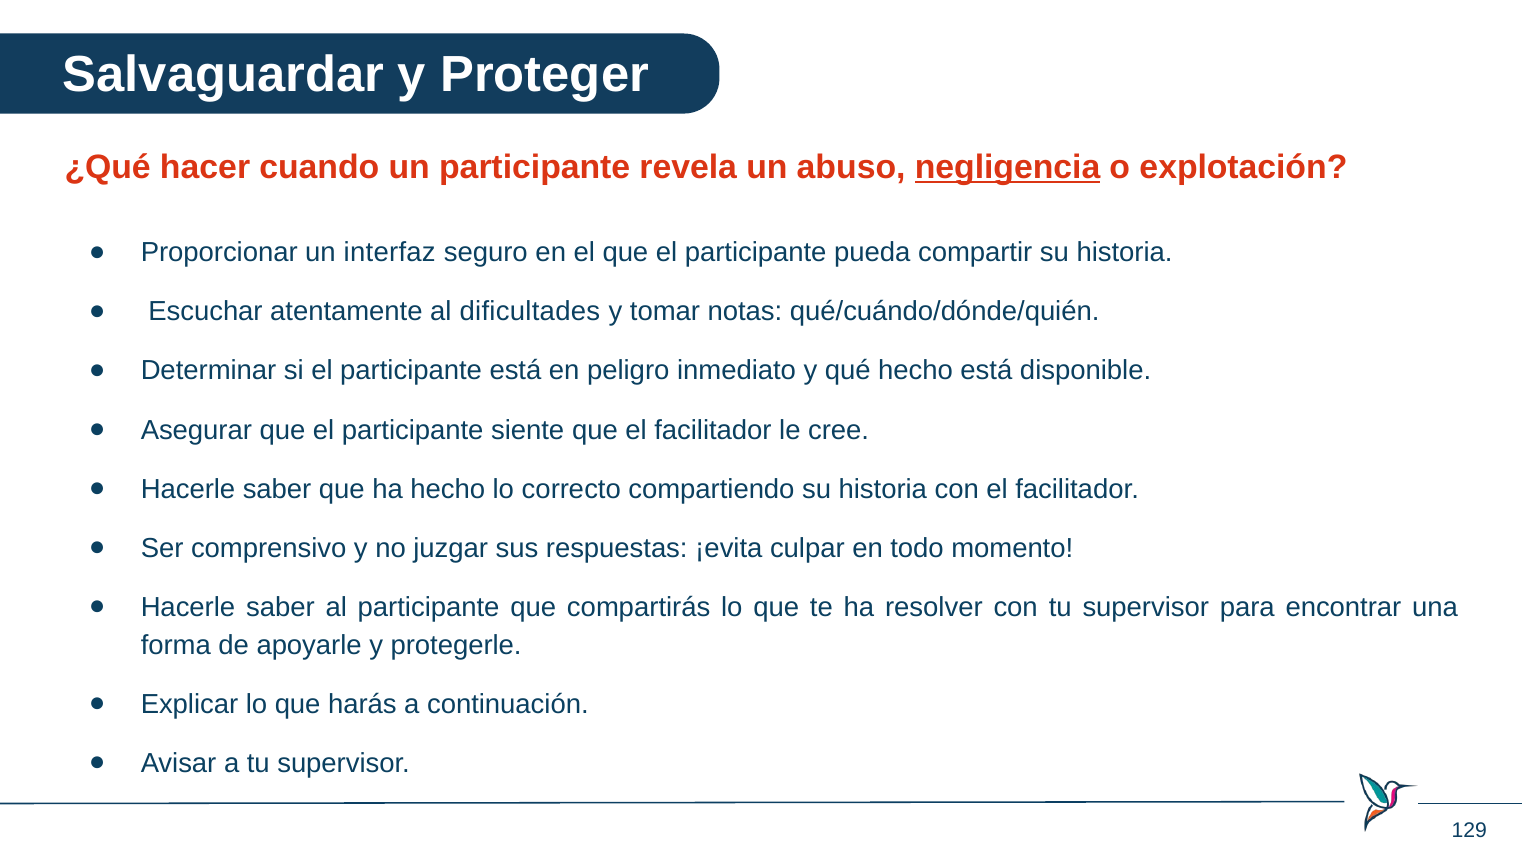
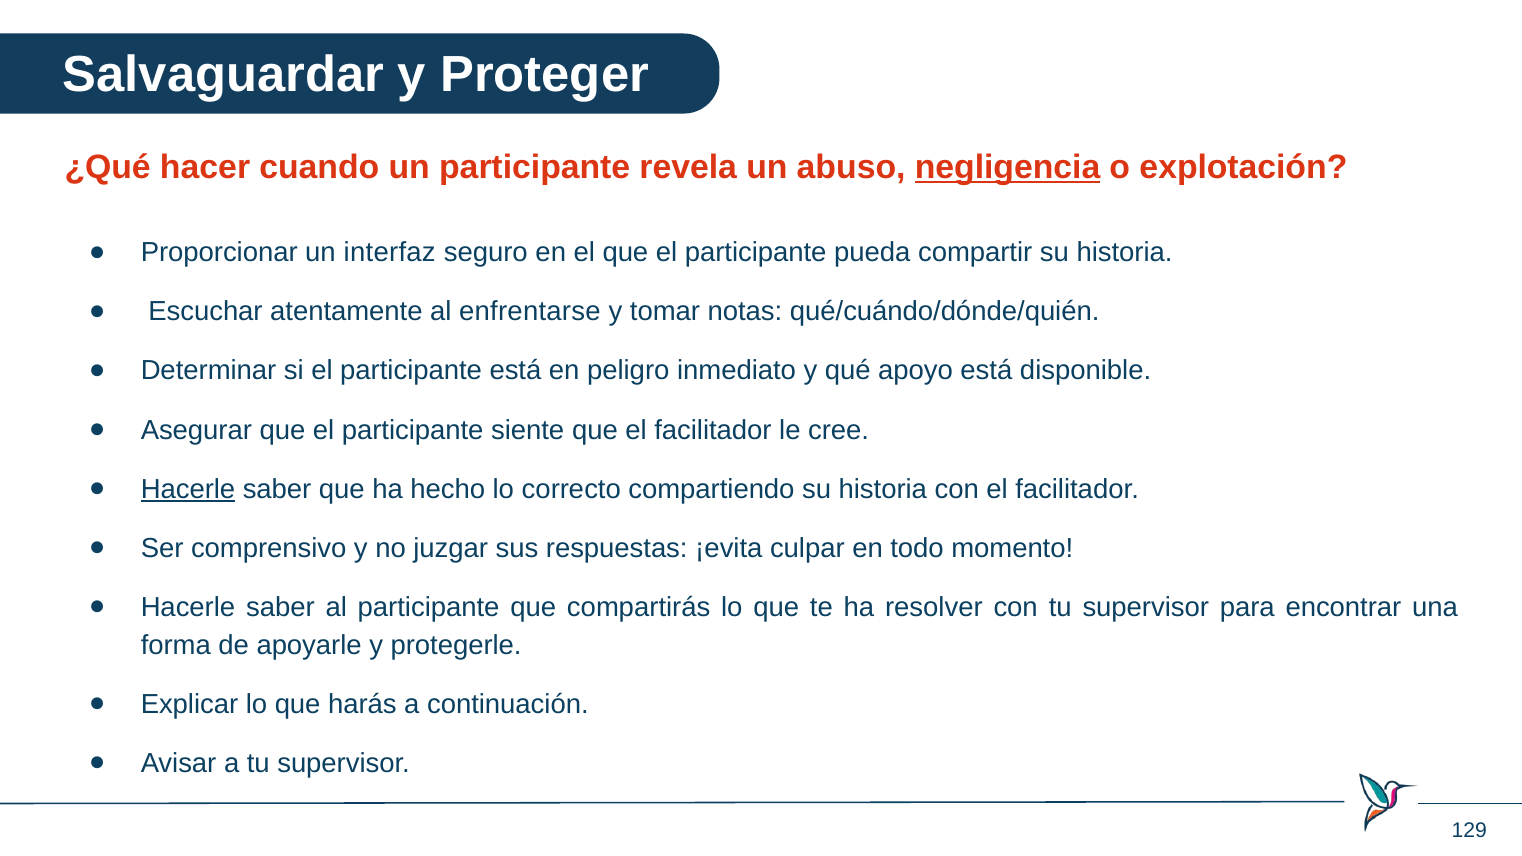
dificultades: dificultades -> enfrentarse
qué hecho: hecho -> apoyo
Hacerle at (188, 489) underline: none -> present
